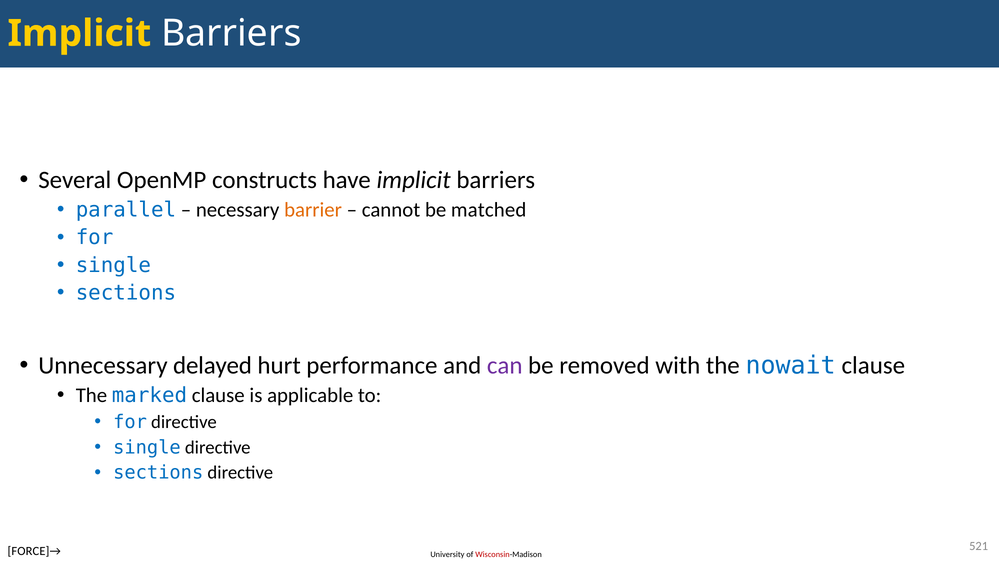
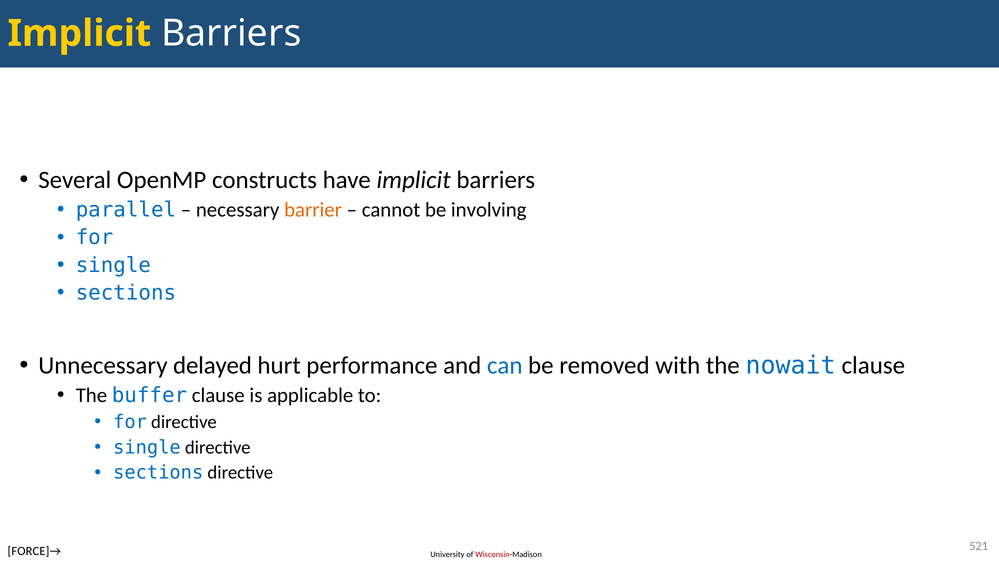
matched: matched -> involving
can colour: purple -> blue
marked: marked -> buffer
